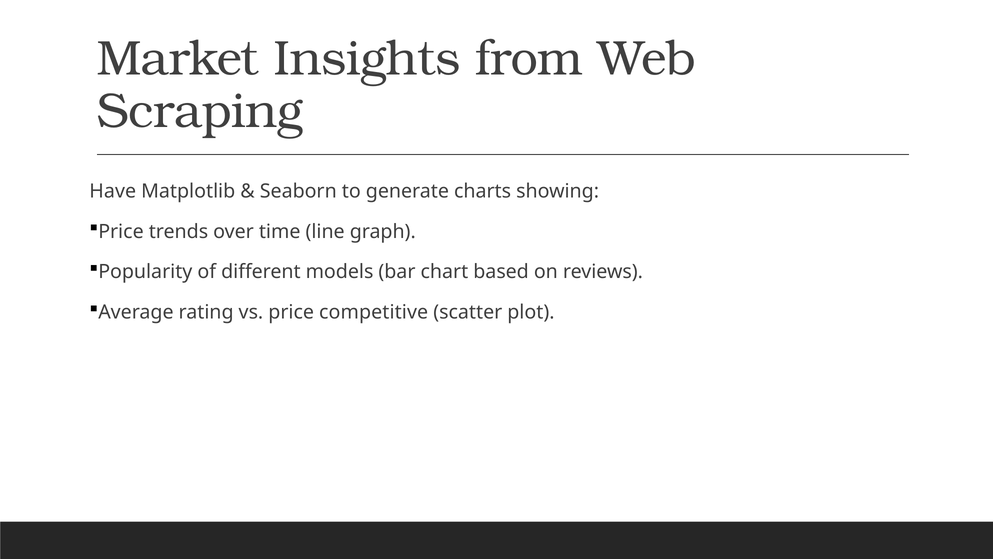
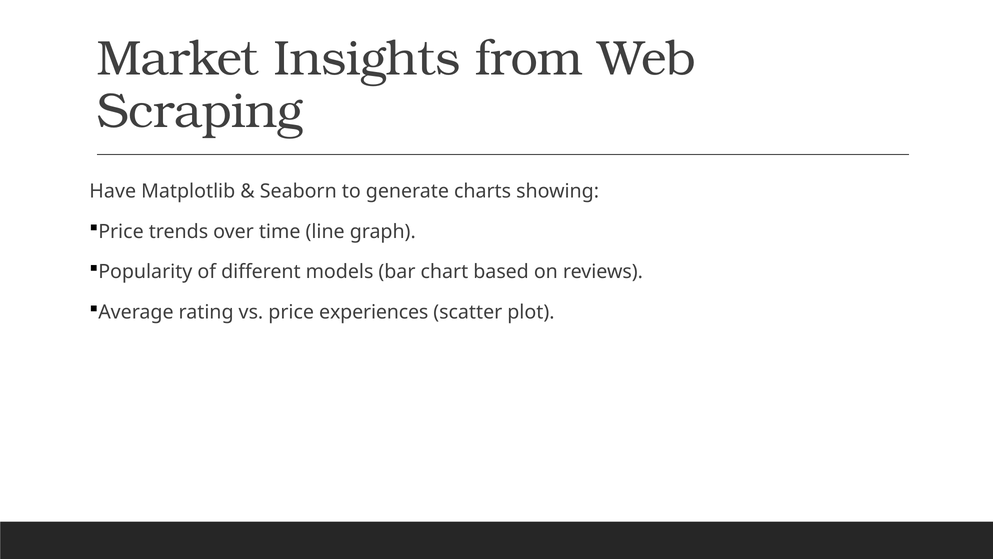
competitive: competitive -> experiences
